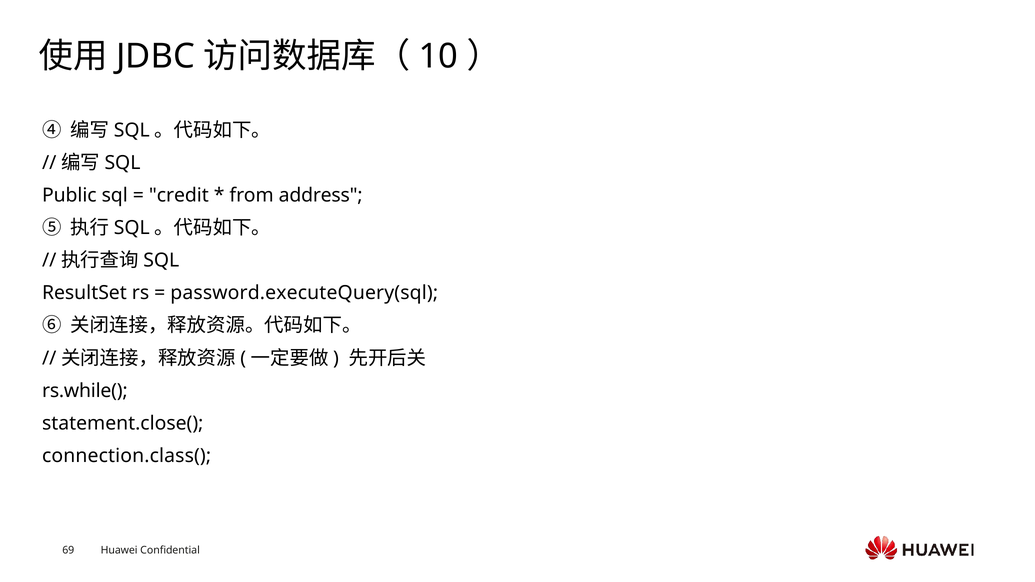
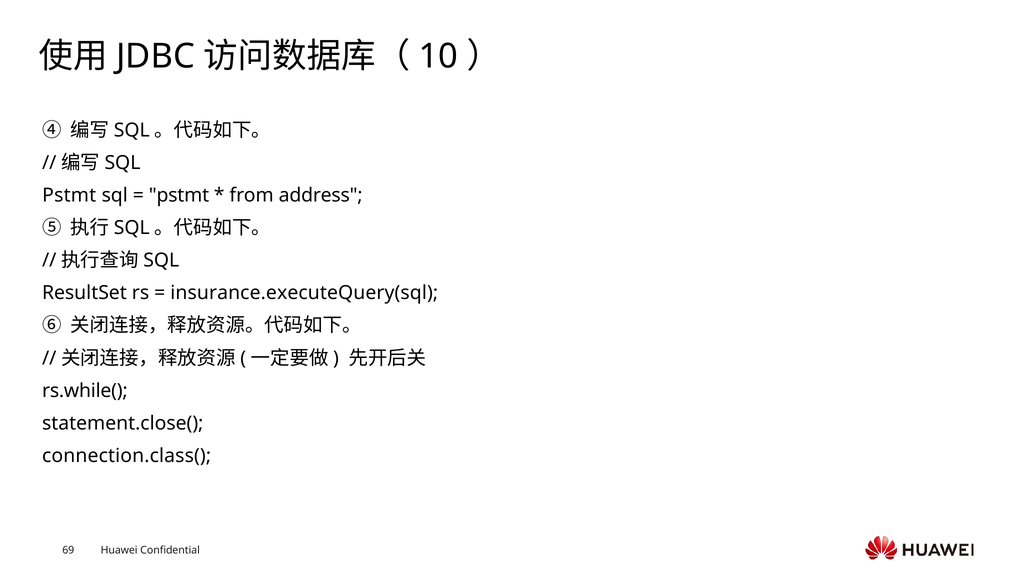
Public at (69, 195): Public -> Pstmt
credit at (179, 195): credit -> pstmt
password.executeQuery(sql: password.executeQuery(sql -> insurance.executeQuery(sql
